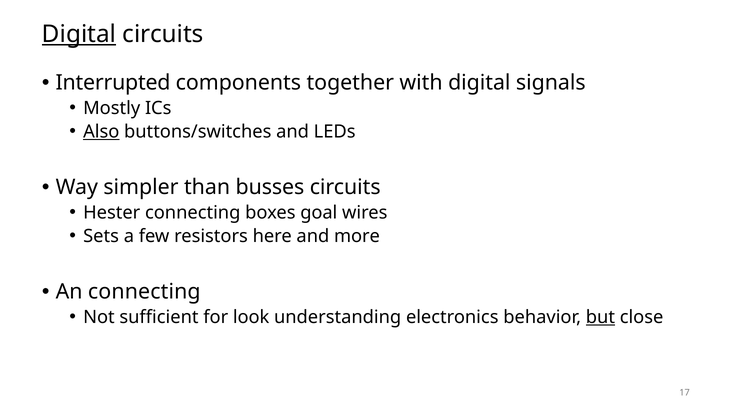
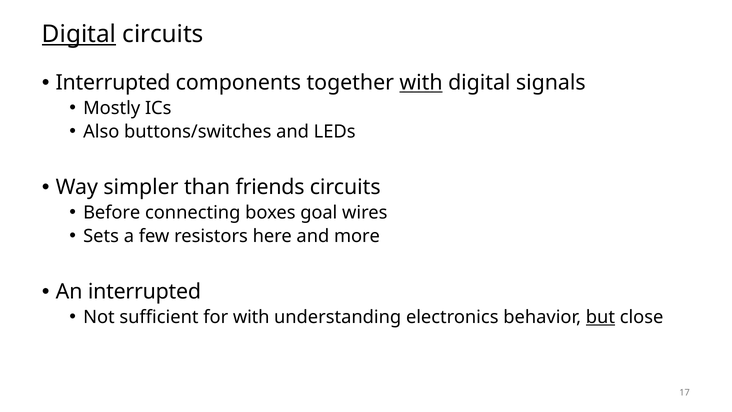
with at (421, 83) underline: none -> present
Also underline: present -> none
busses: busses -> friends
Hester: Hester -> Before
An connecting: connecting -> interrupted
for look: look -> with
